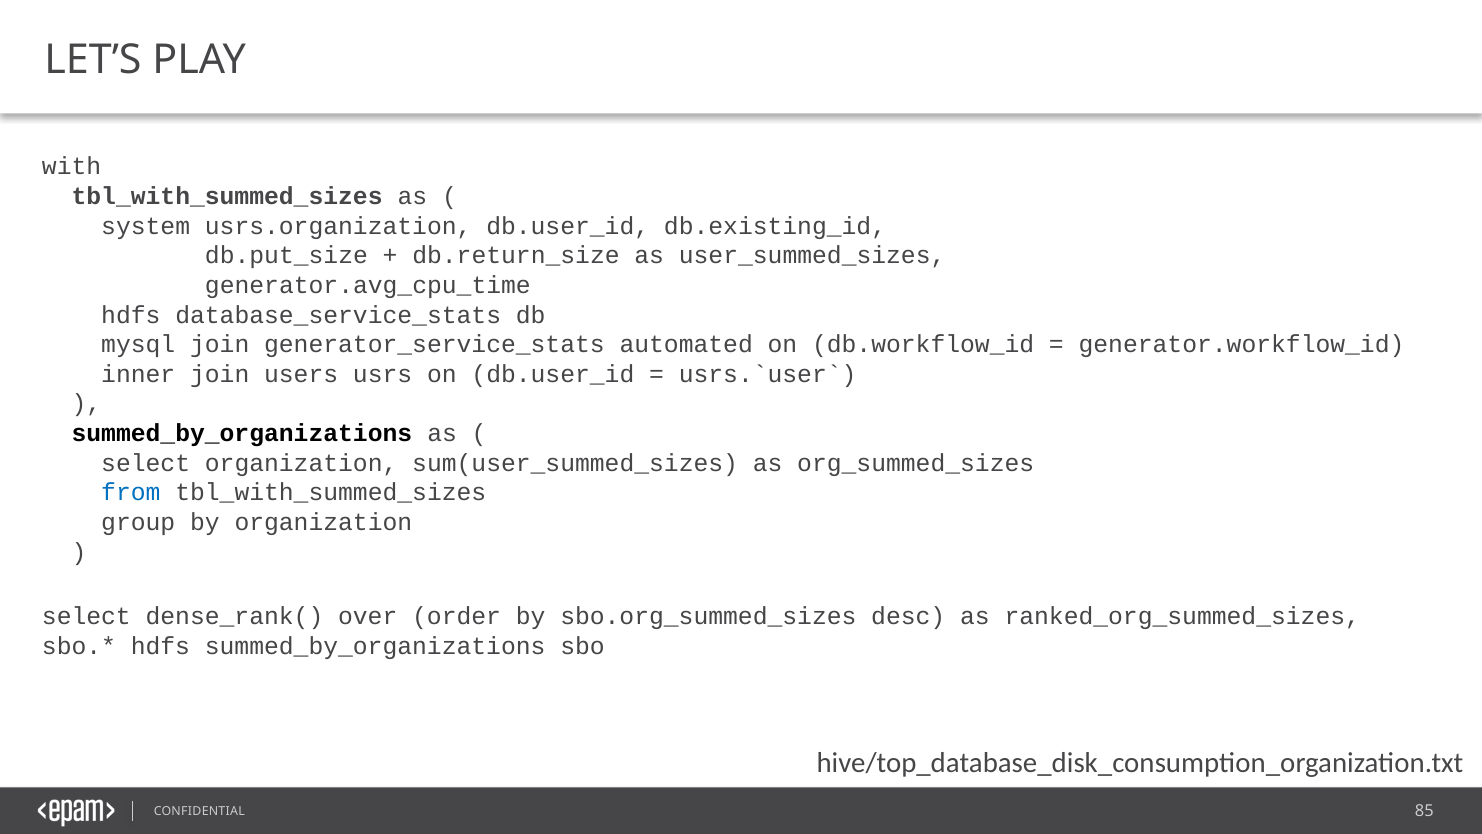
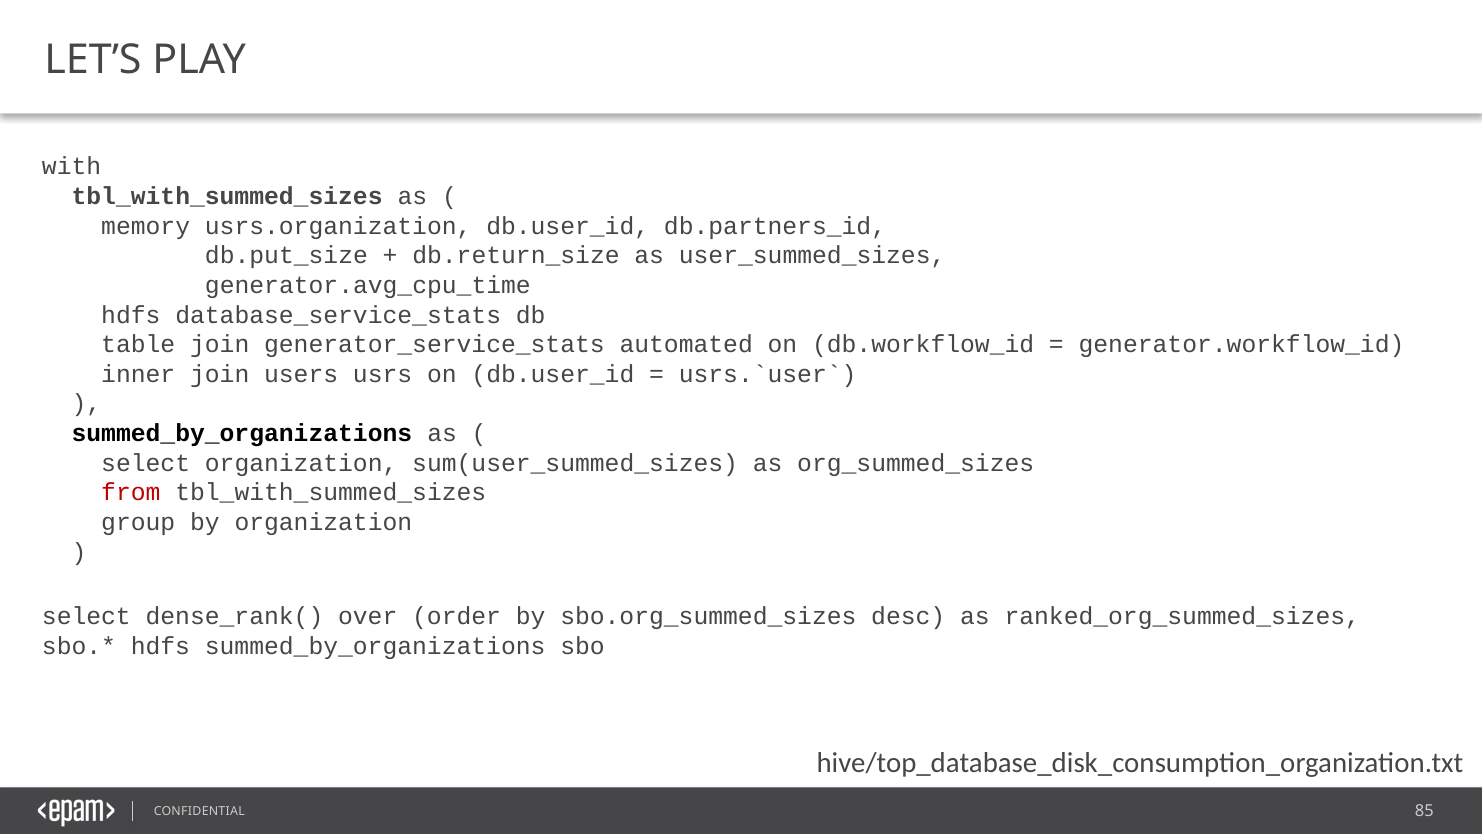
system: system -> memory
db.existing_id: db.existing_id -> db.partners_id
mysql: mysql -> table
from colour: blue -> red
